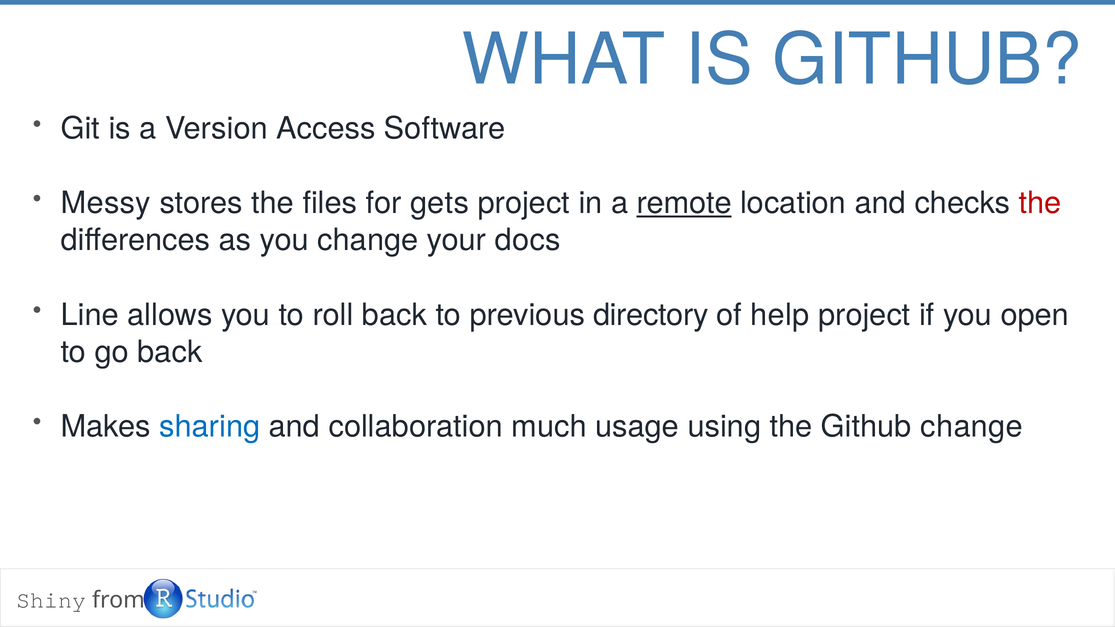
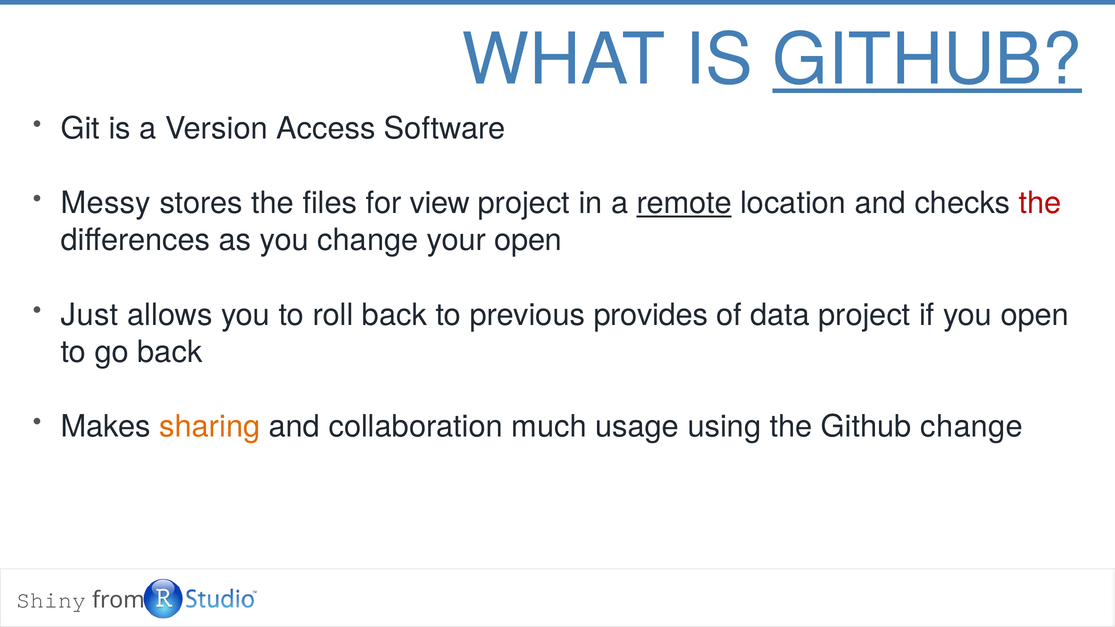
GITHUB at (927, 60) underline: none -> present
gets: gets -> view
your docs: docs -> open
Line: Line -> Just
directory: directory -> provides
help: help -> data
sharing colour: blue -> orange
